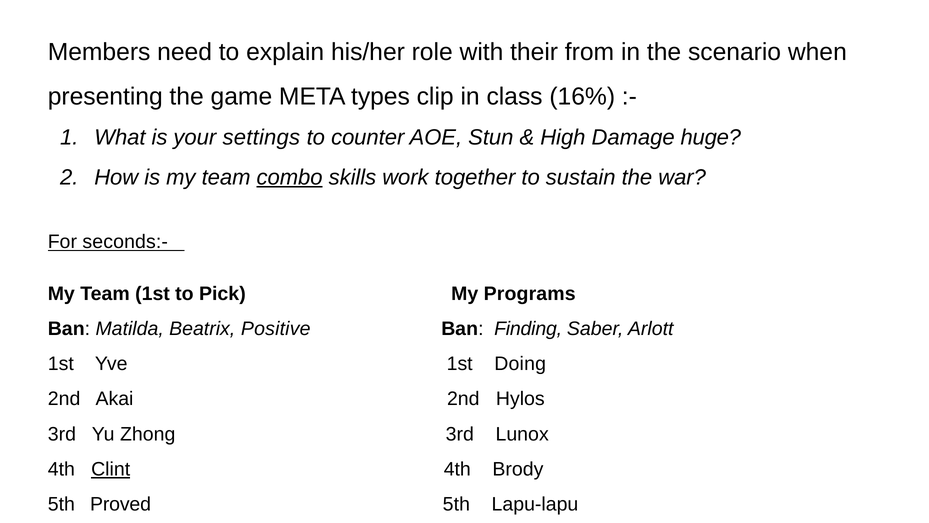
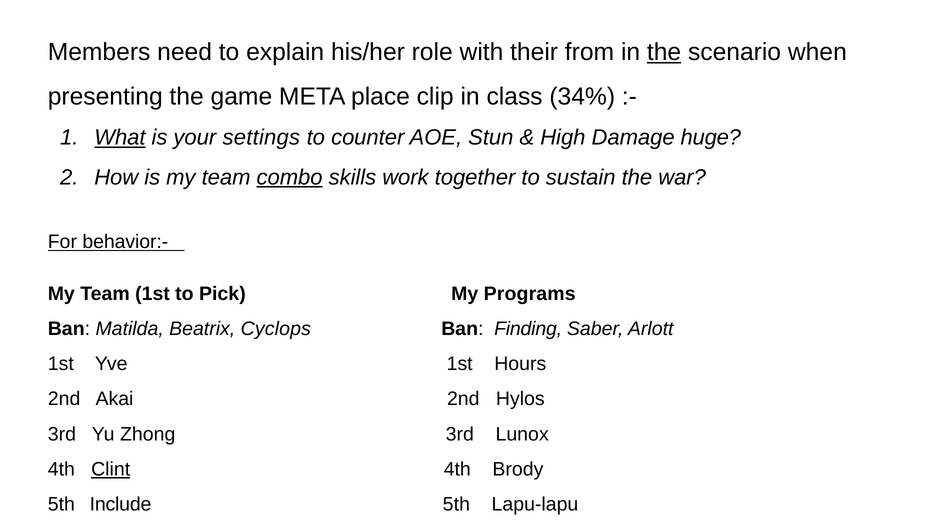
the at (664, 52) underline: none -> present
types: types -> place
16%: 16% -> 34%
What underline: none -> present
seconds:-: seconds:- -> behavior:-
Positive: Positive -> Cyclops
Doing: Doing -> Hours
Proved: Proved -> Include
